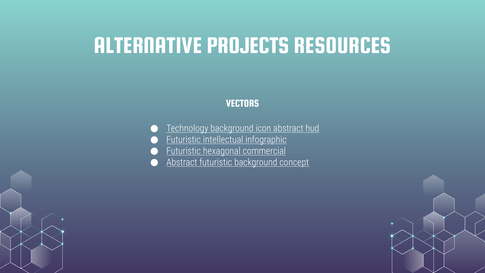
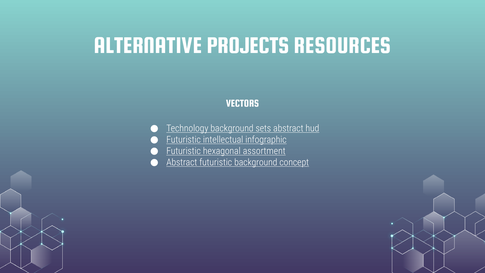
icon: icon -> sets
commercial: commercial -> assortment
